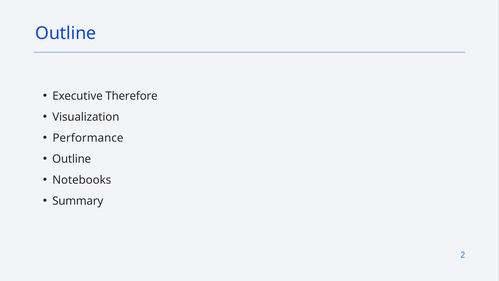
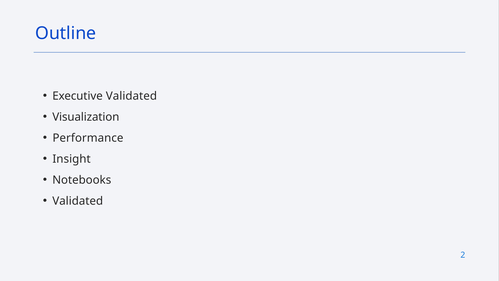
Executive Therefore: Therefore -> Validated
Outline at (72, 159): Outline -> Insight
Summary at (78, 201): Summary -> Validated
